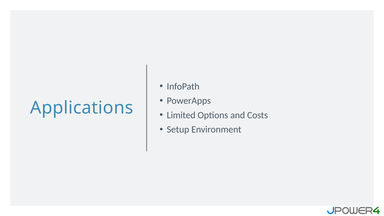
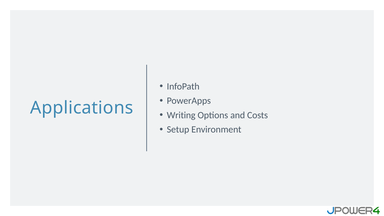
Limited: Limited -> Writing
